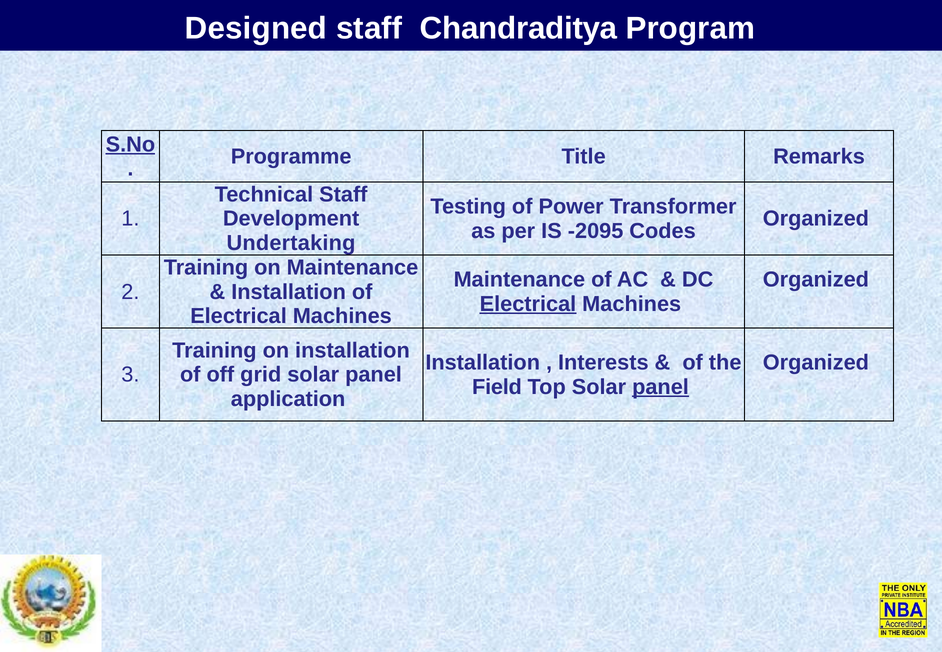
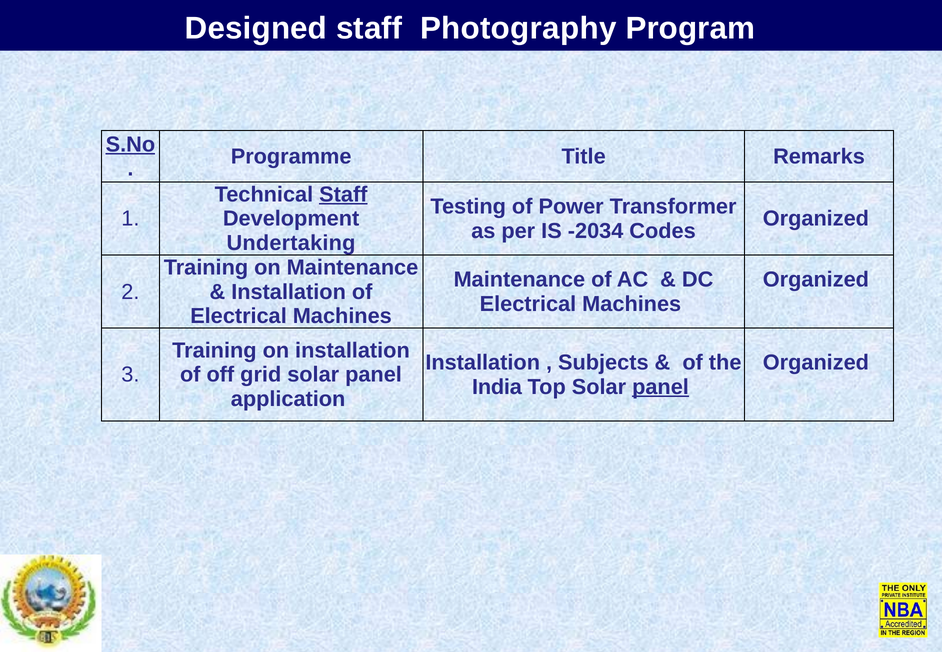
Chandraditya: Chandraditya -> Photography
Staff at (343, 195) underline: none -> present
-2095: -2095 -> -2034
Electrical at (528, 304) underline: present -> none
Interests: Interests -> Subjects
Field: Field -> India
